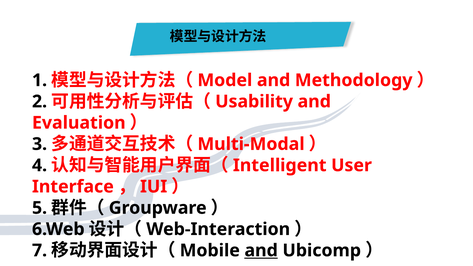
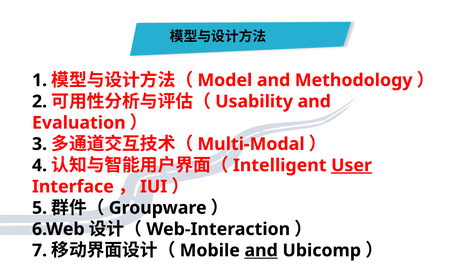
User underline: none -> present
